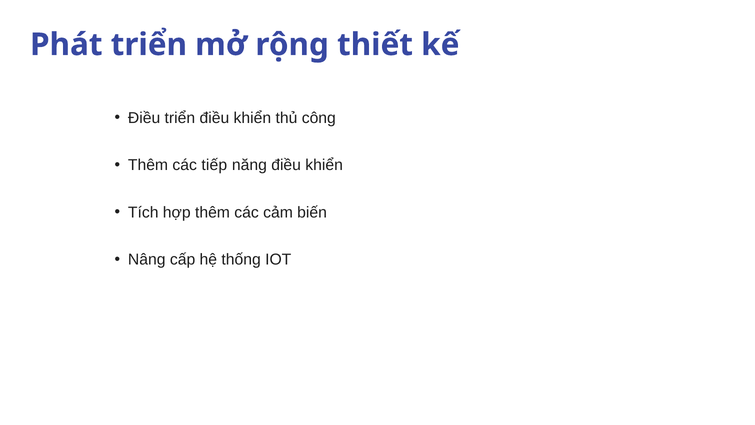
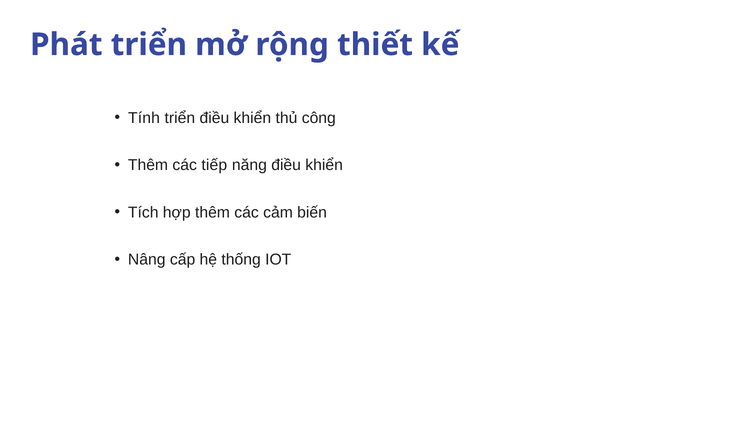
Điều at (144, 118): Điều -> Tính
